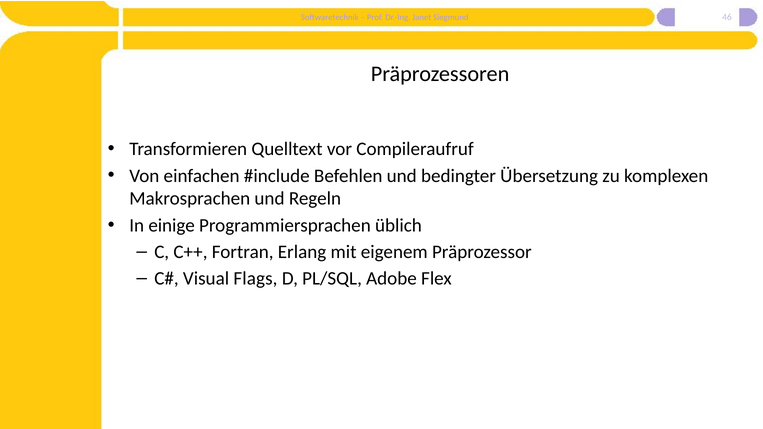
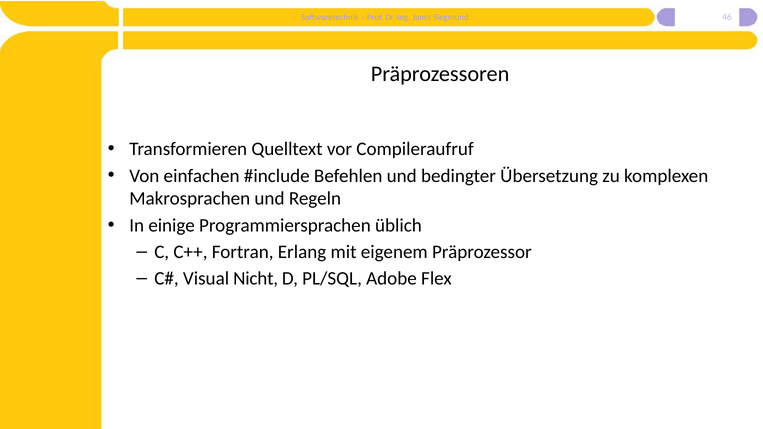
Flags: Flags -> Nicht
